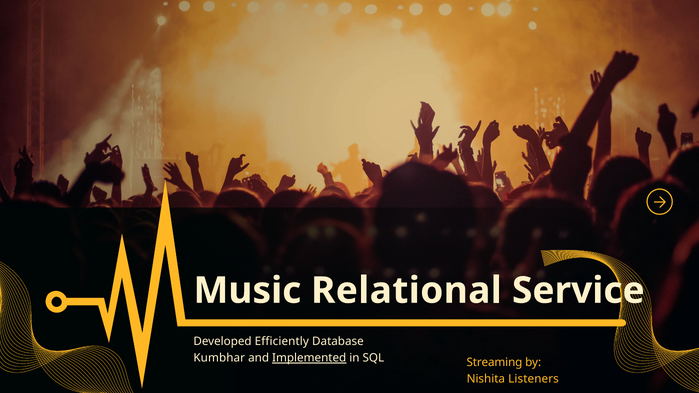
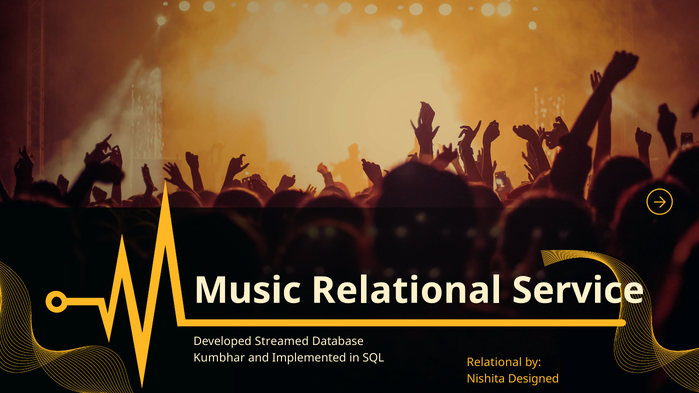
Efficiently: Efficiently -> Streamed
Implemented underline: present -> none
SQL Streaming: Streaming -> Relational
Listeners: Listeners -> Designed
